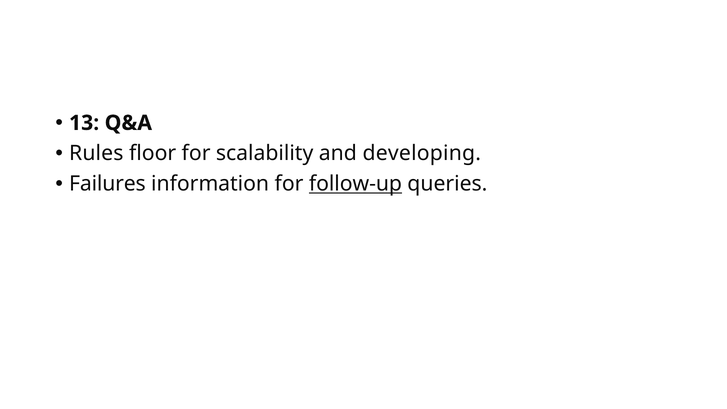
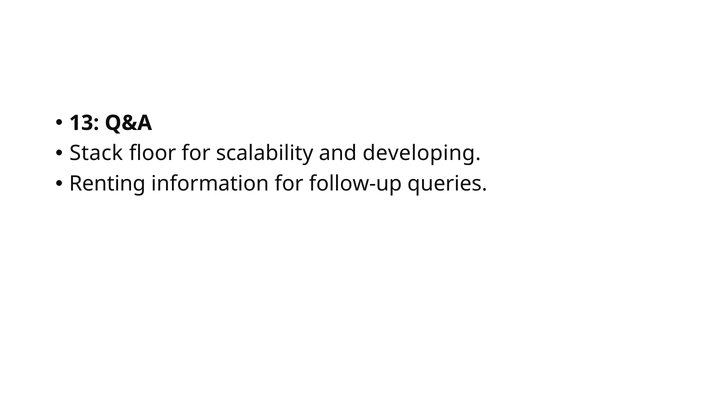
Rules: Rules -> Stack
Failures: Failures -> Renting
follow-up underline: present -> none
